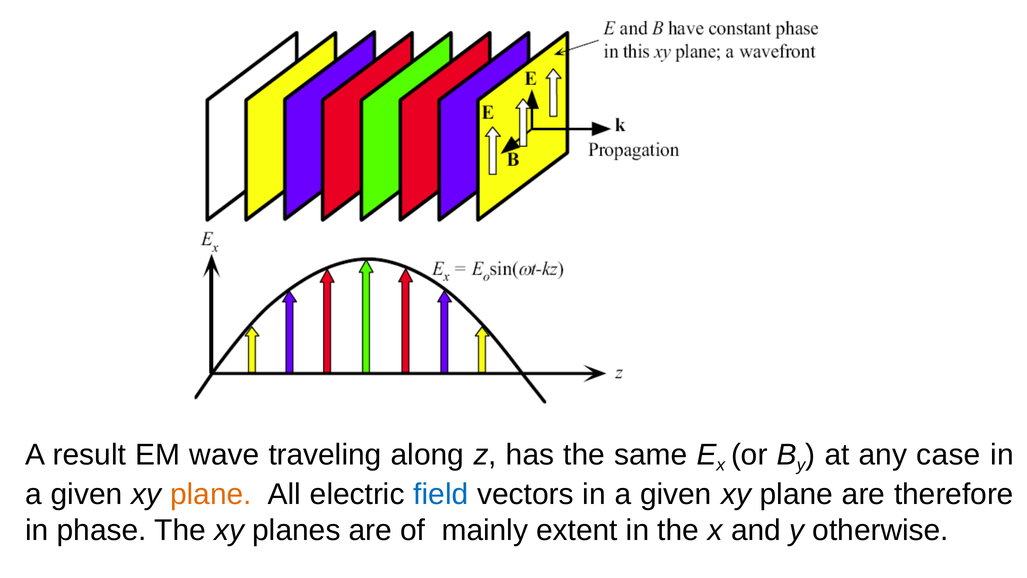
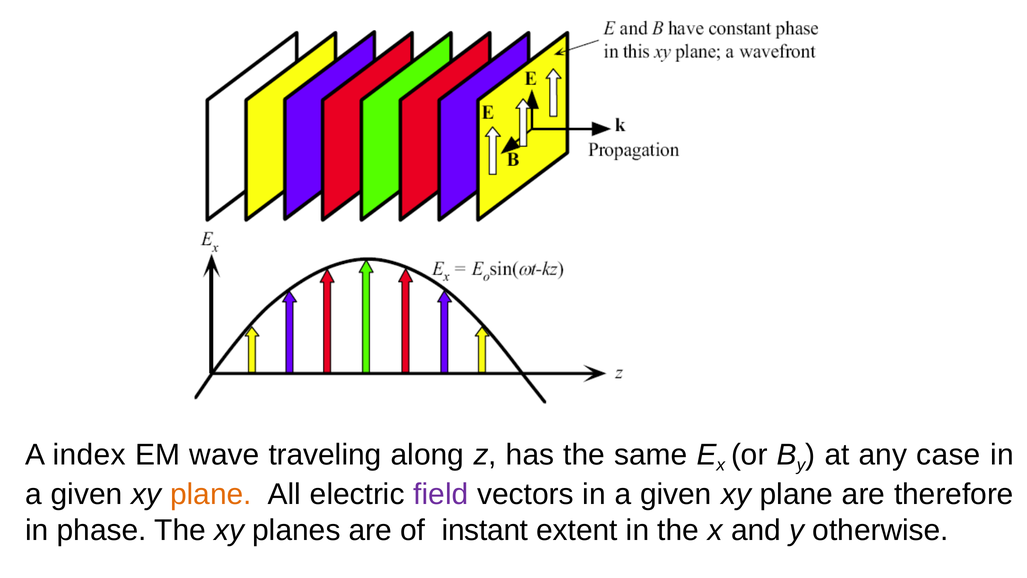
result: result -> index
field colour: blue -> purple
mainly: mainly -> instant
